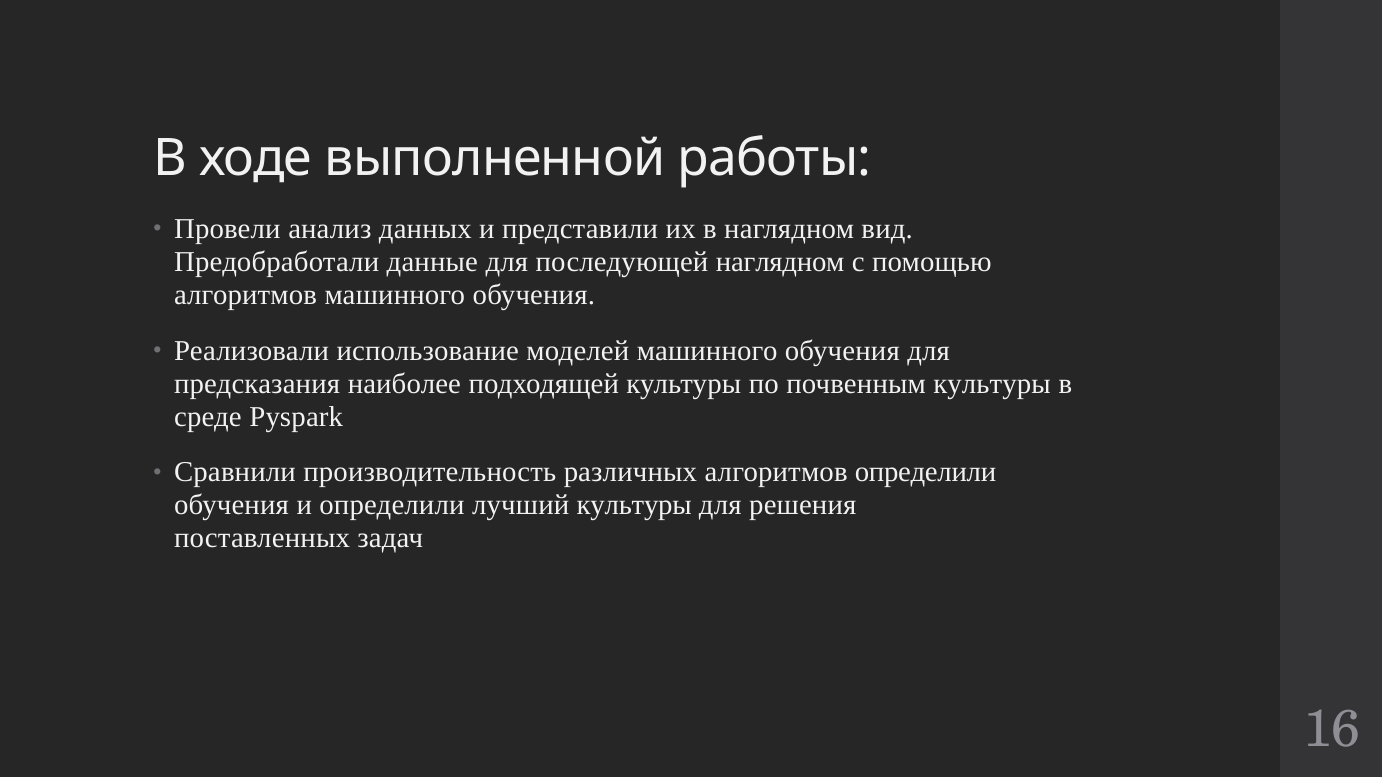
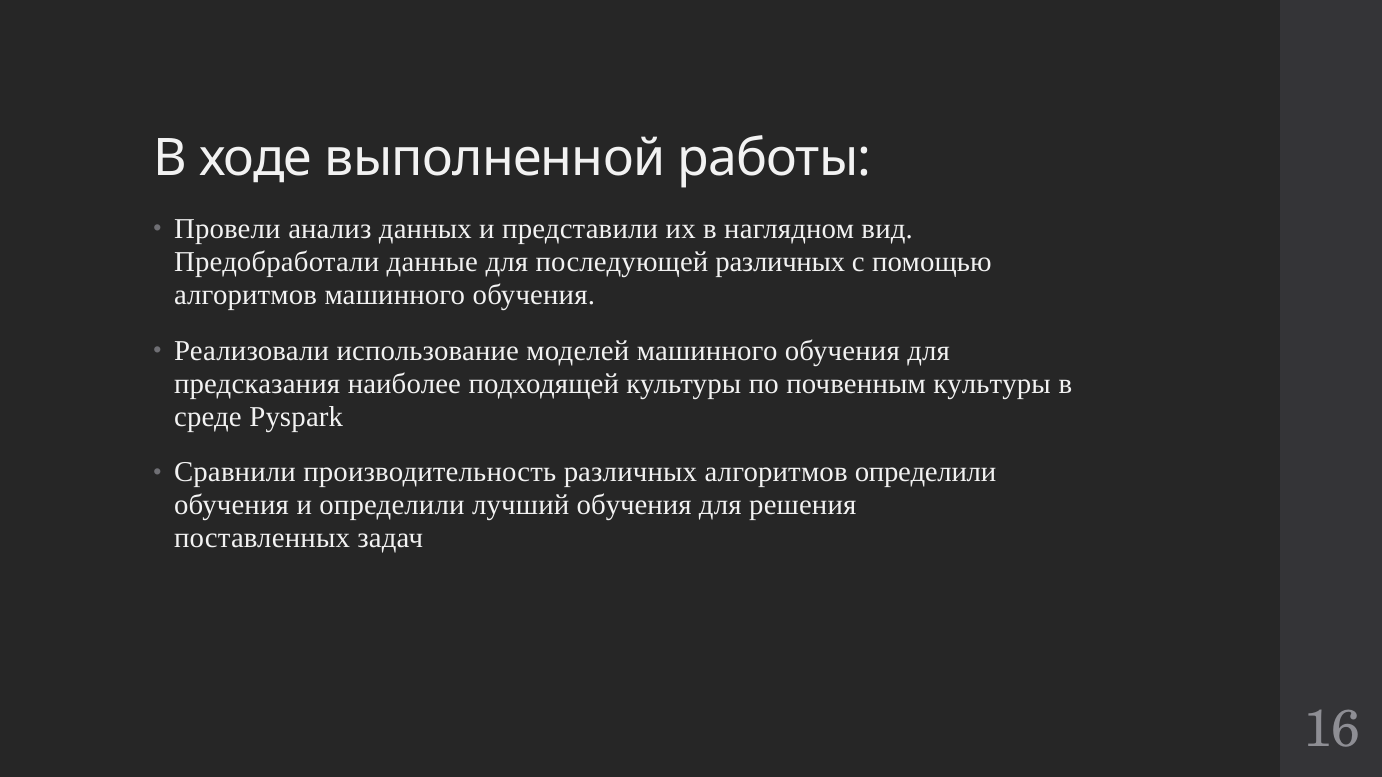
последующей наглядном: наглядном -> различных
лучший культуры: культуры -> обучения
